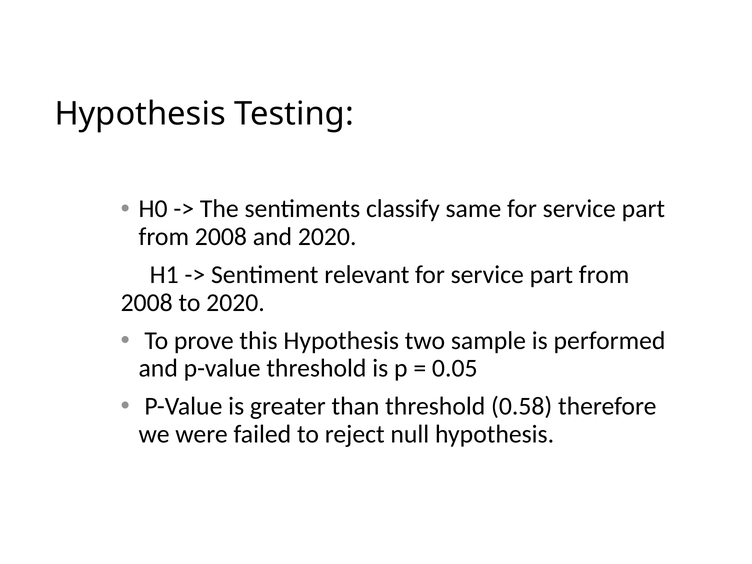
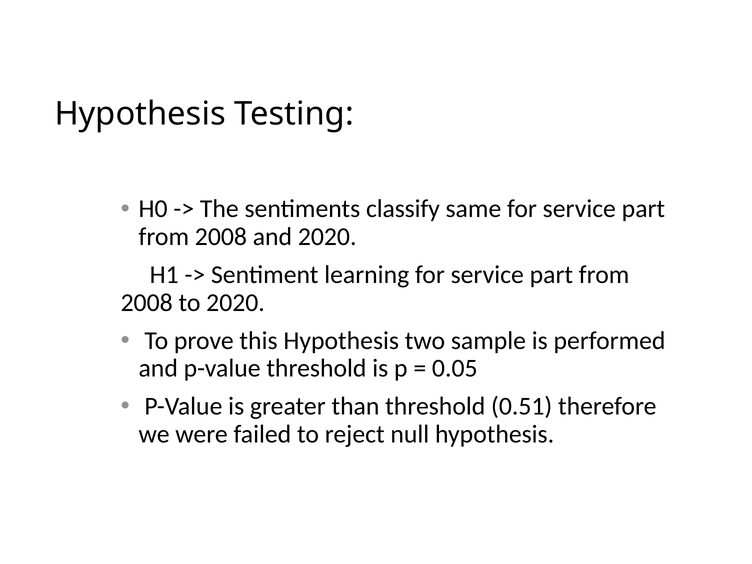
relevant: relevant -> learning
0.58: 0.58 -> 0.51
